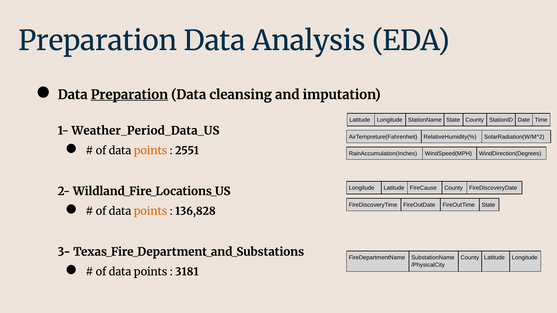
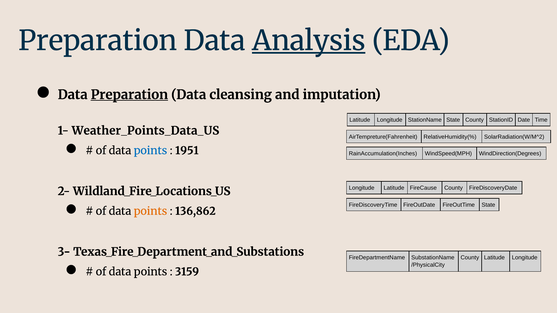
Analysis underline: none -> present
Weather_Period_Data_US: Weather_Period_Data_US -> Weather_Points_Data_US
points at (150, 151) colour: orange -> blue
2551: 2551 -> 1951
136,828: 136,828 -> 136,862
3181: 3181 -> 3159
